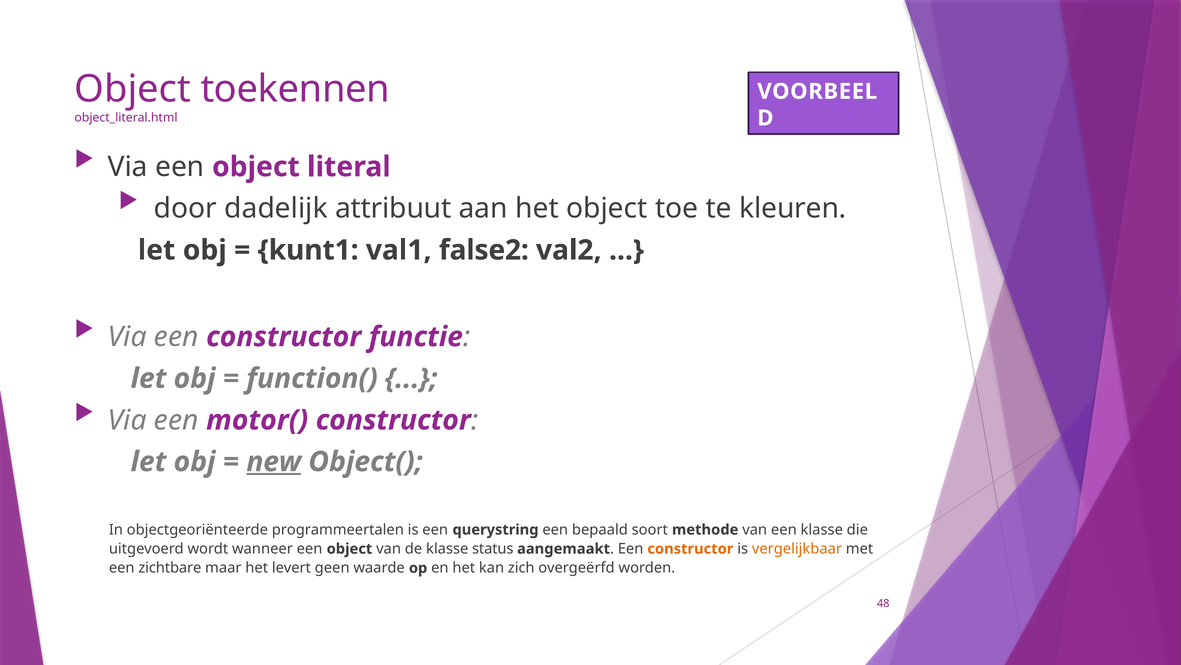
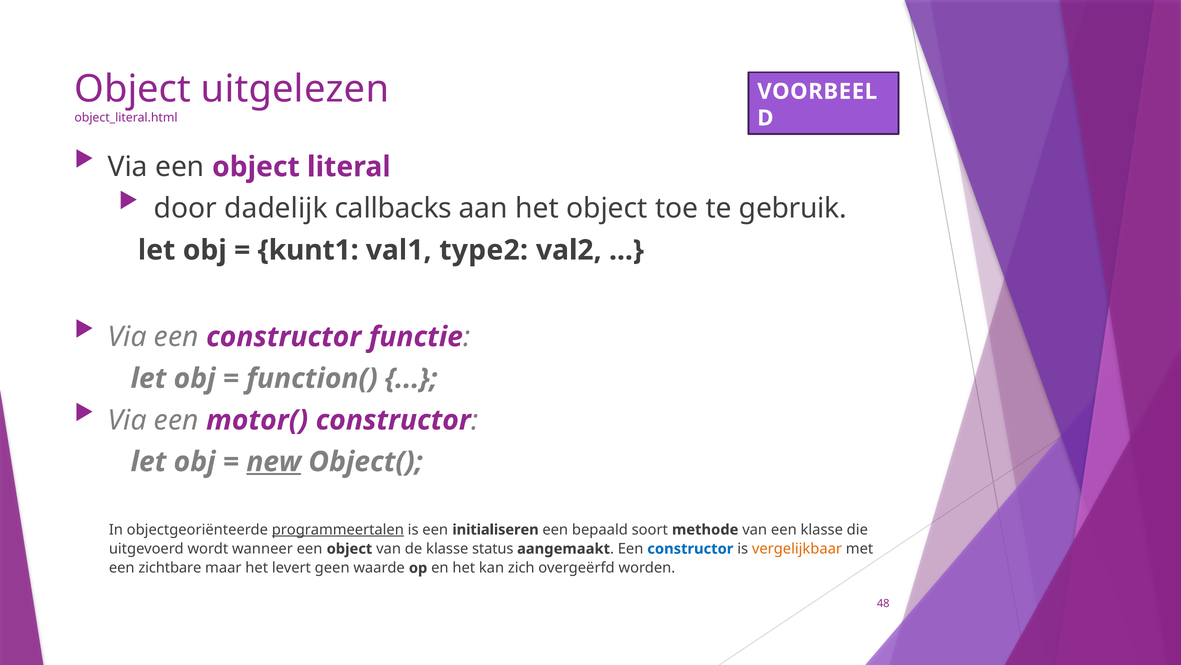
toekennen: toekennen -> uitgelezen
attribuut: attribuut -> callbacks
kleuren: kleuren -> gebruik
false2: false2 -> type2
programmeertalen underline: none -> present
querystring: querystring -> initialiseren
constructor at (690, 548) colour: orange -> blue
